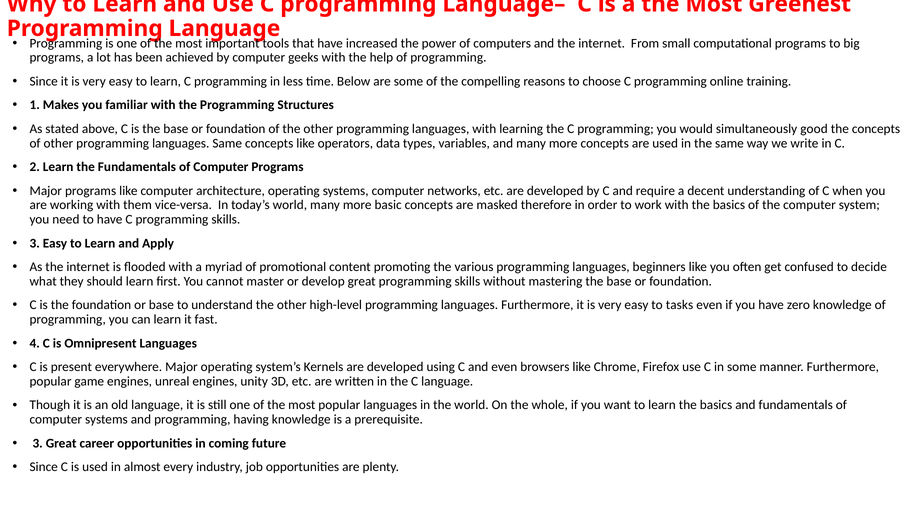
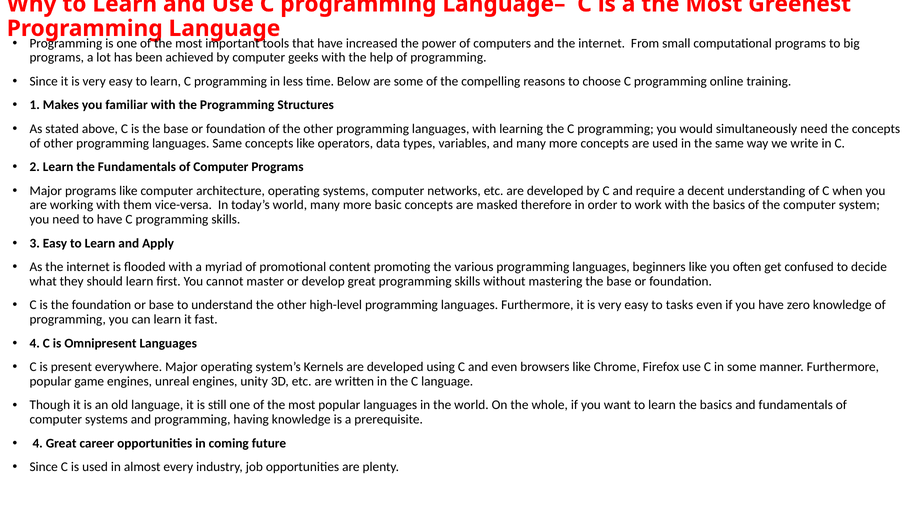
simultaneously good: good -> need
3 at (38, 444): 3 -> 4
